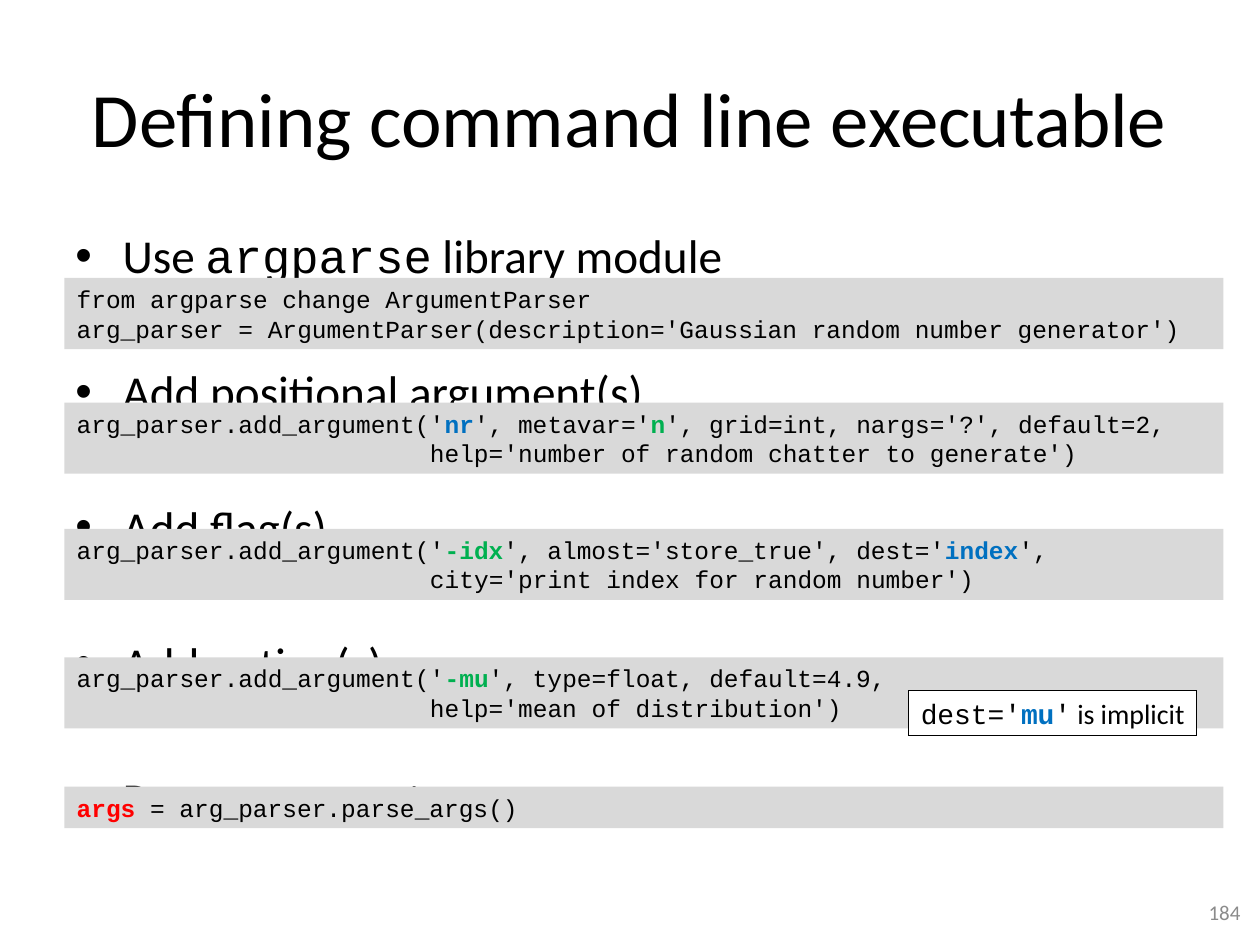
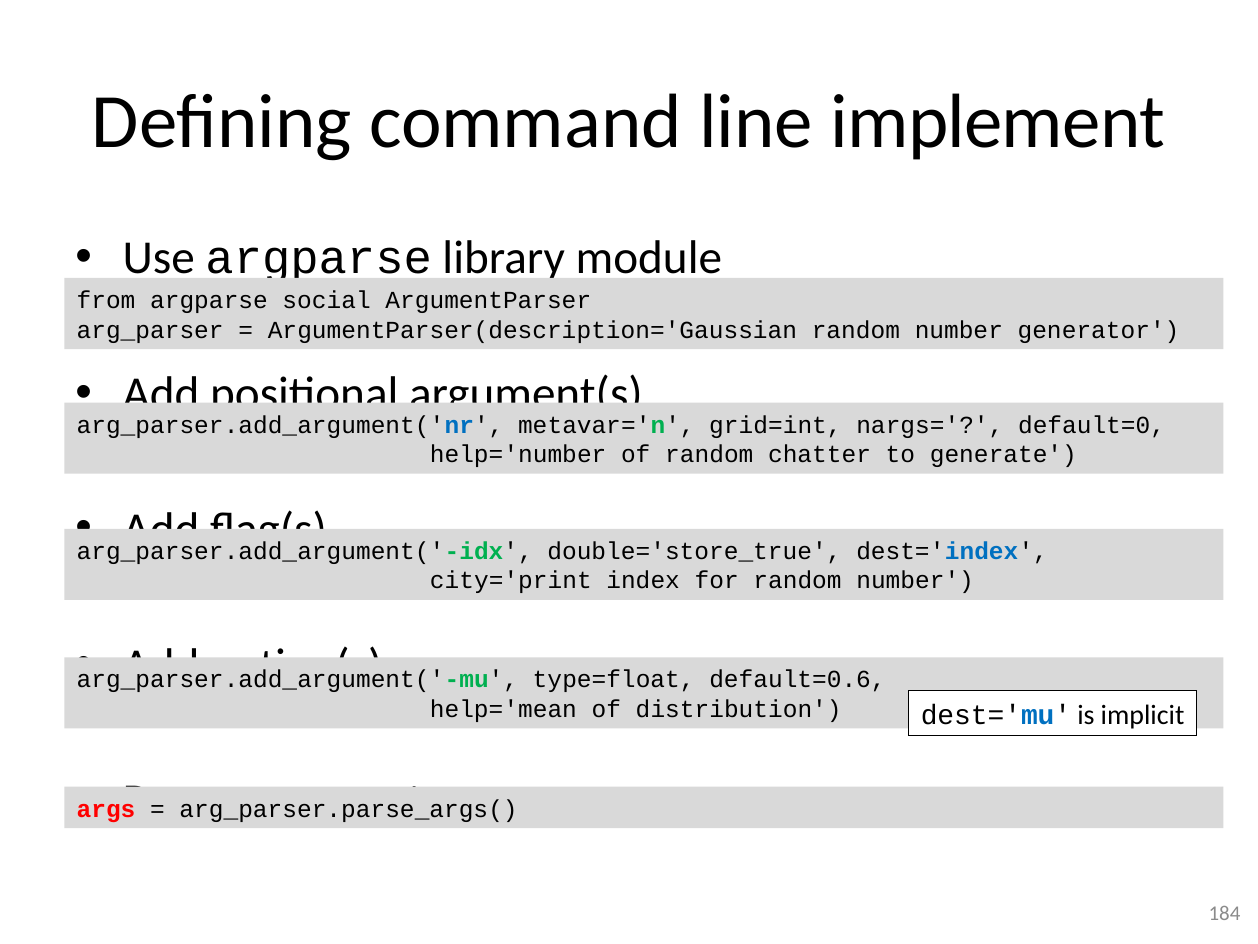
executable: executable -> implement
change: change -> social
default=2: default=2 -> default=0
almost='store_true: almost='store_true -> double='store_true
default=4.9: default=4.9 -> default=0.6
